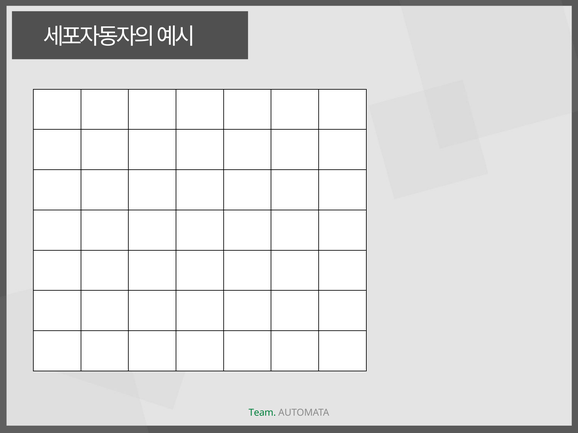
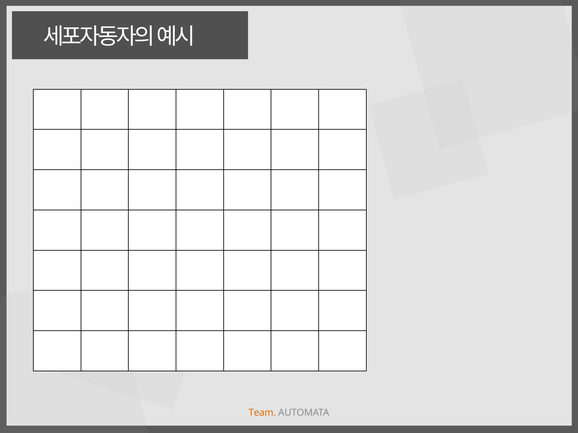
Team colour: green -> orange
